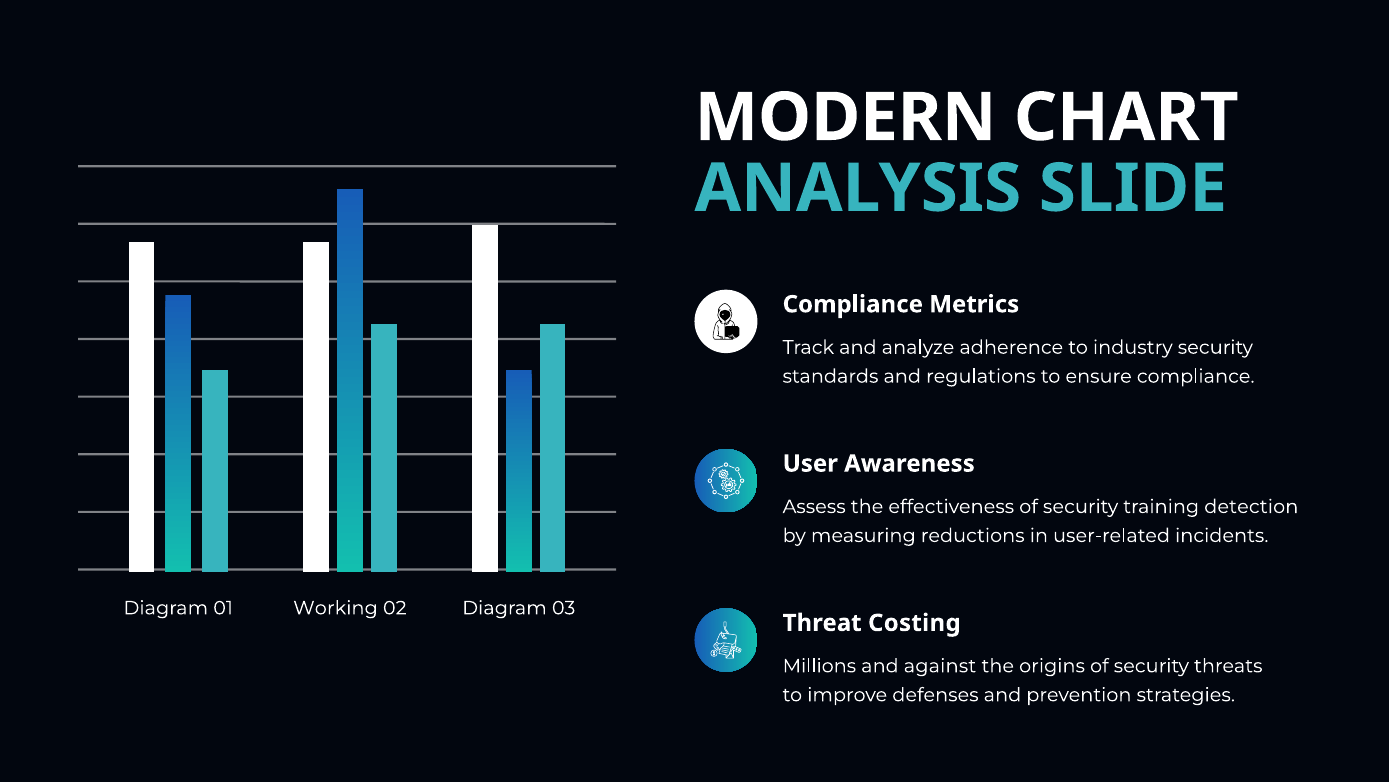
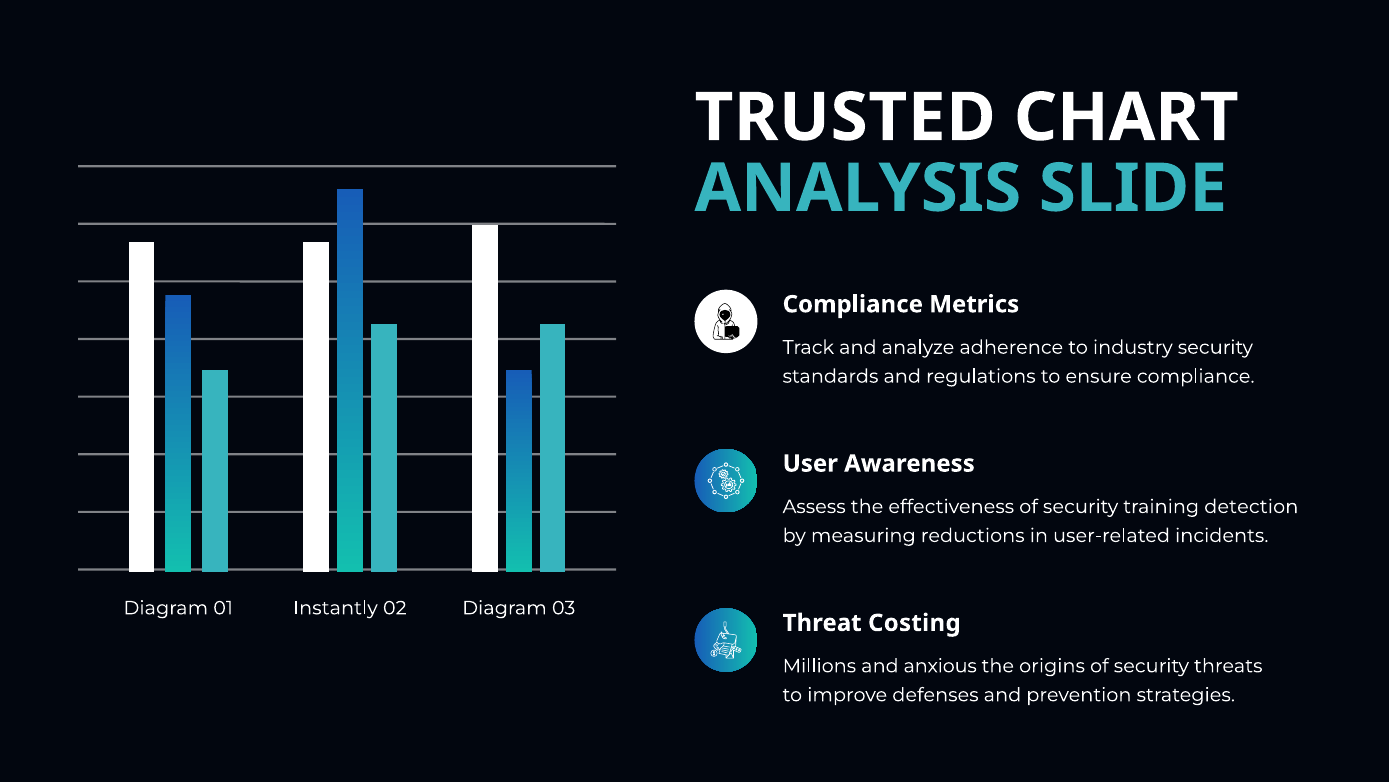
MODERN: MODERN -> TRUSTED
Working: Working -> Instantly
against: against -> anxious
